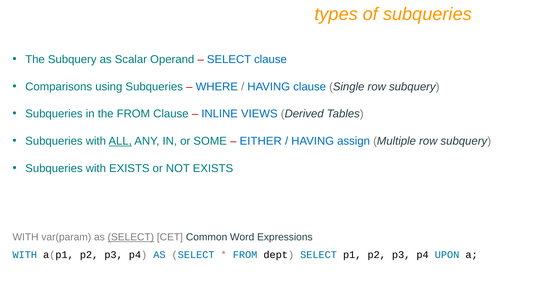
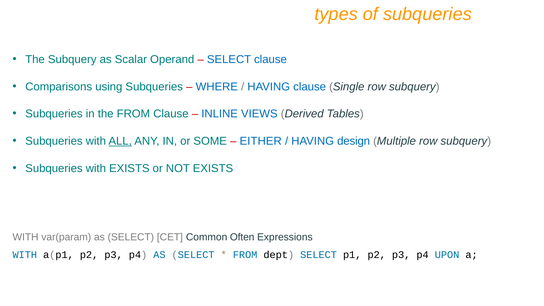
assign: assign -> design
SELECT at (131, 237) underline: present -> none
Word: Word -> Often
